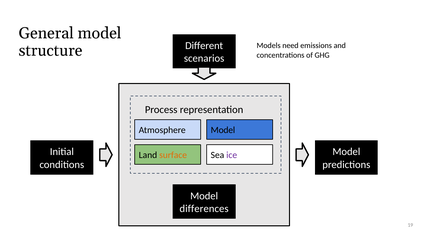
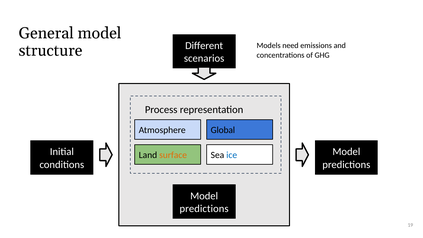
Atmosphere Model: Model -> Global
ice colour: purple -> blue
differences at (204, 209): differences -> predictions
